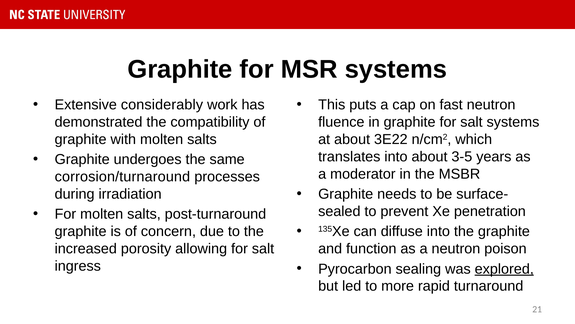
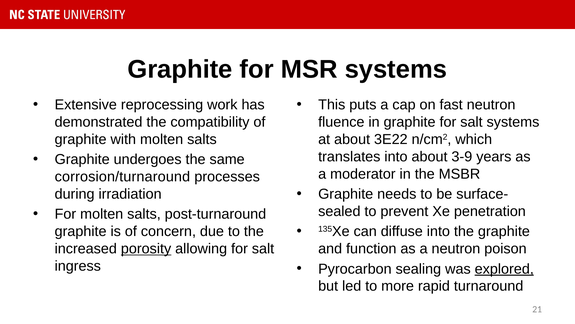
considerably: considerably -> reprocessing
3-5: 3-5 -> 3-9
porosity underline: none -> present
